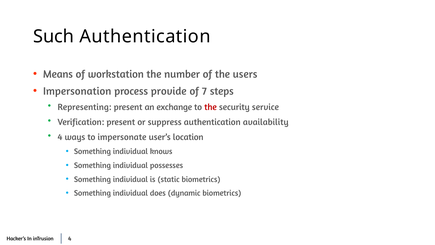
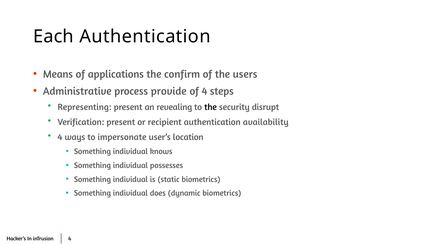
Such: Such -> Each
workstation: workstation -> applications
number: number -> confirm
Impersonation: Impersonation -> Administrative
of 7: 7 -> 4
exchange: exchange -> revealing
the at (211, 107) colour: red -> black
service: service -> disrupt
suppress: suppress -> recipient
